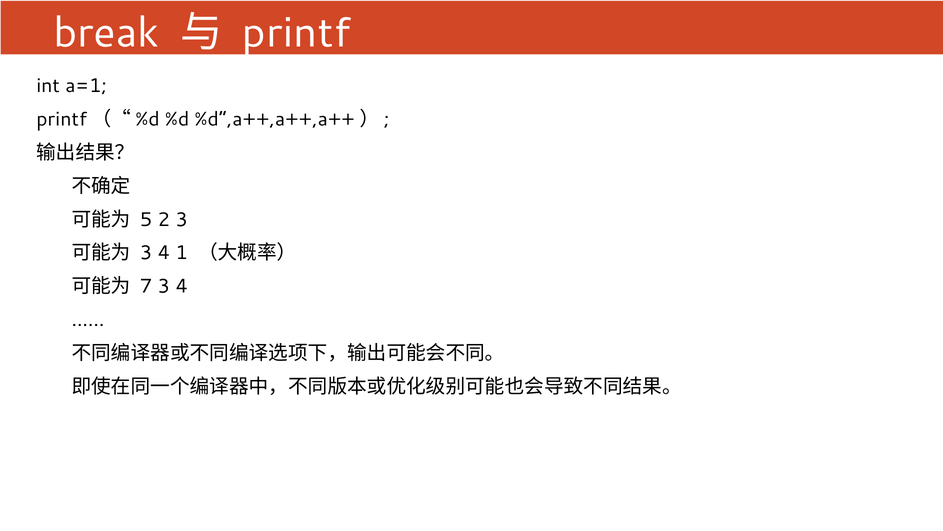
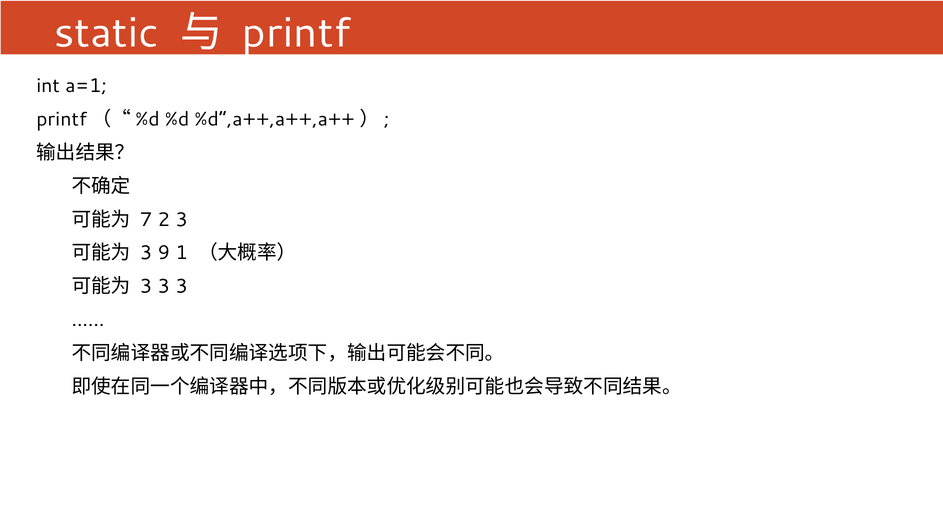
break: break -> static
5: 5 -> 7
4 at (164, 253): 4 -> 9
7 at (146, 286): 7 -> 3
4 at (182, 286): 4 -> 3
